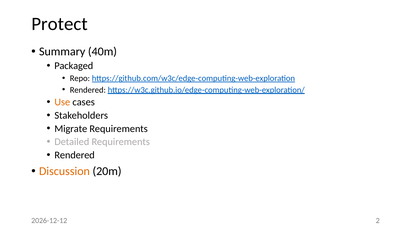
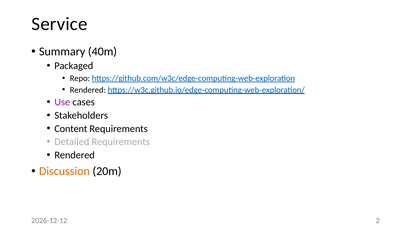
Protect: Protect -> Service
Use colour: orange -> purple
Migrate: Migrate -> Content
